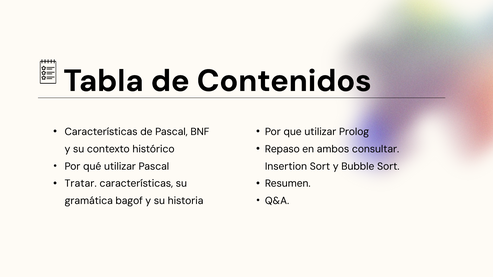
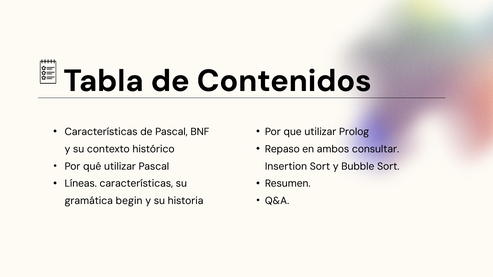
Tratar: Tratar -> Líneas
bagof: bagof -> begin
